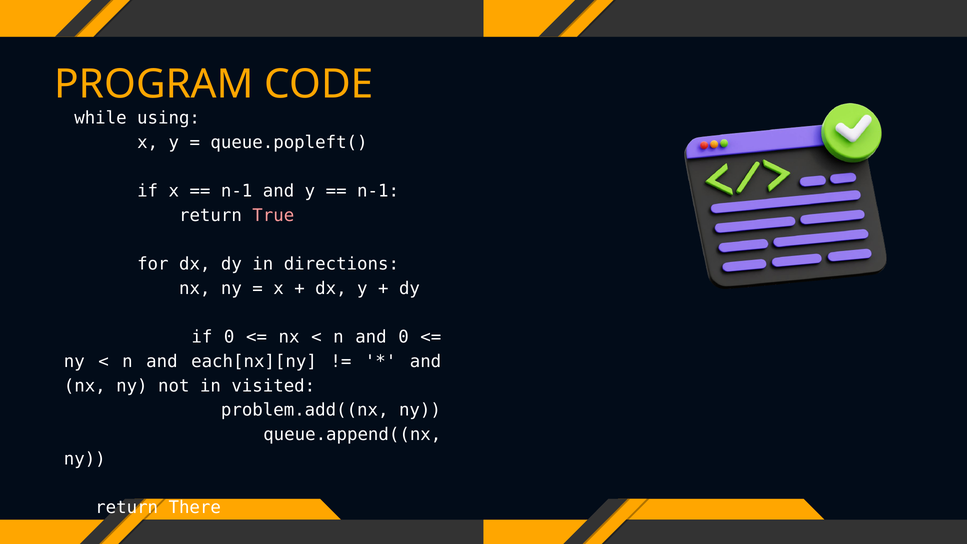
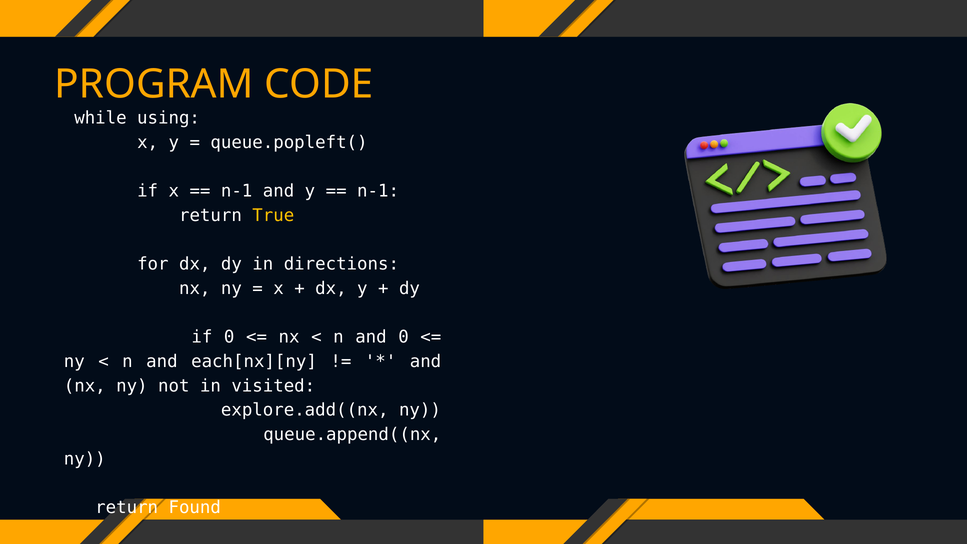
True colour: pink -> yellow
problem.add((nx: problem.add((nx -> explore.add((nx
There: There -> Found
